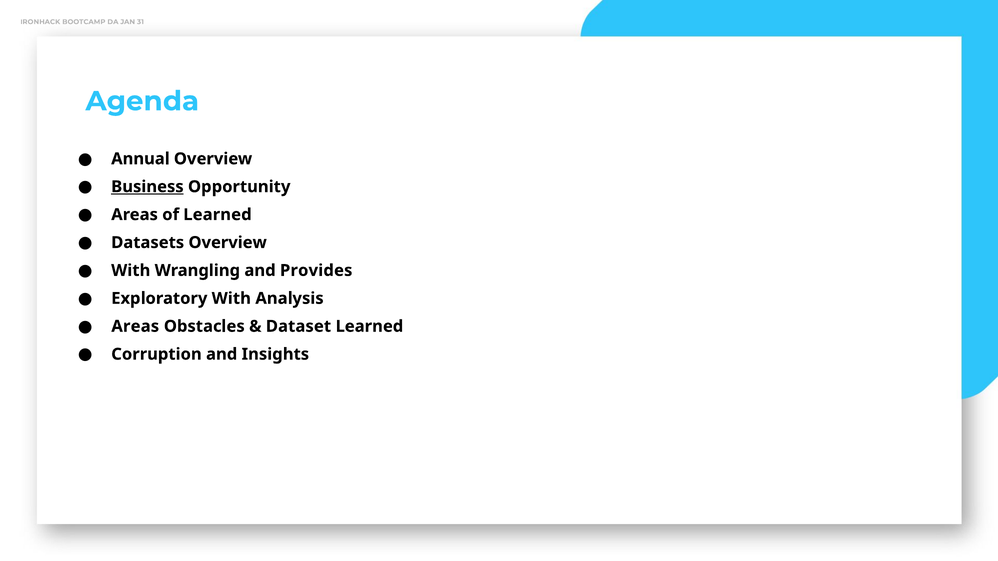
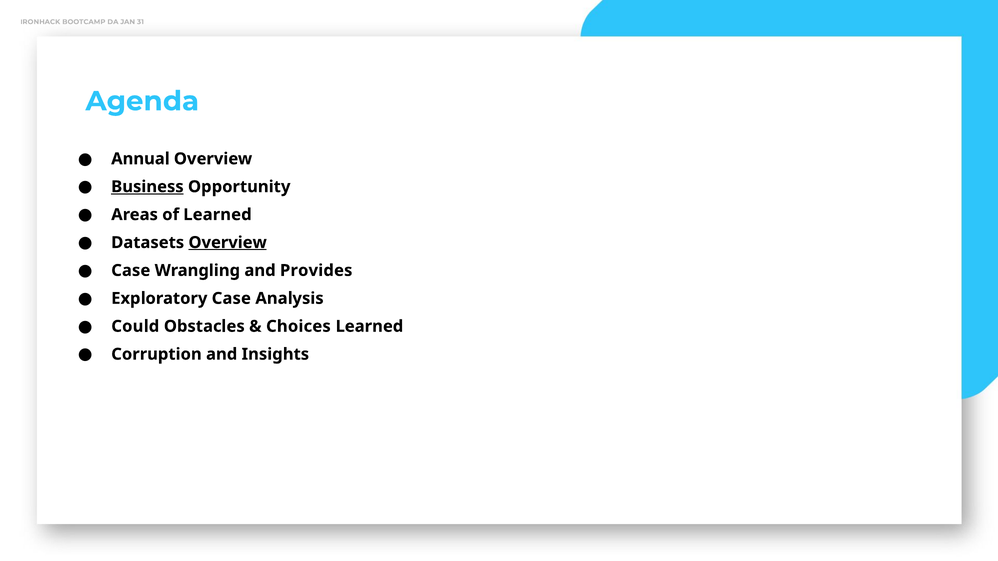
Overview at (228, 243) underline: none -> present
With at (131, 271): With -> Case
Exploratory With: With -> Case
Areas at (135, 327): Areas -> Could
Dataset: Dataset -> Choices
